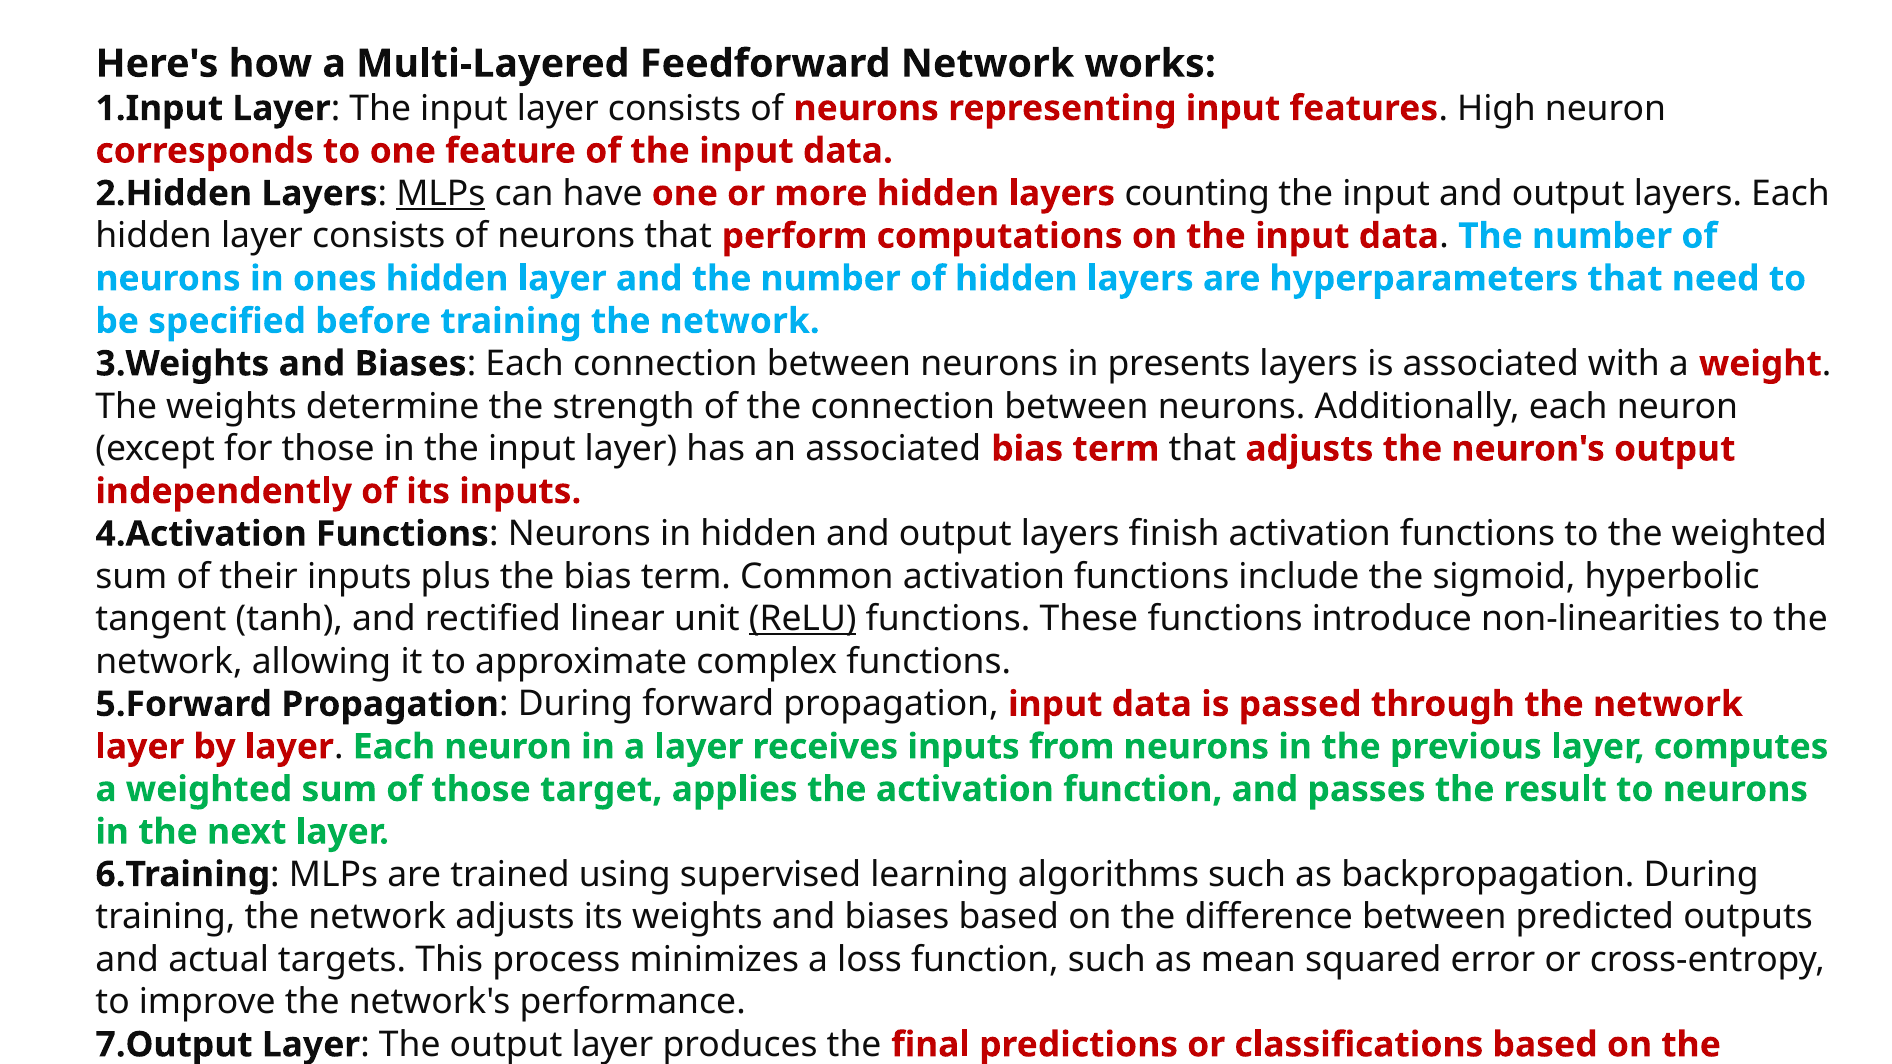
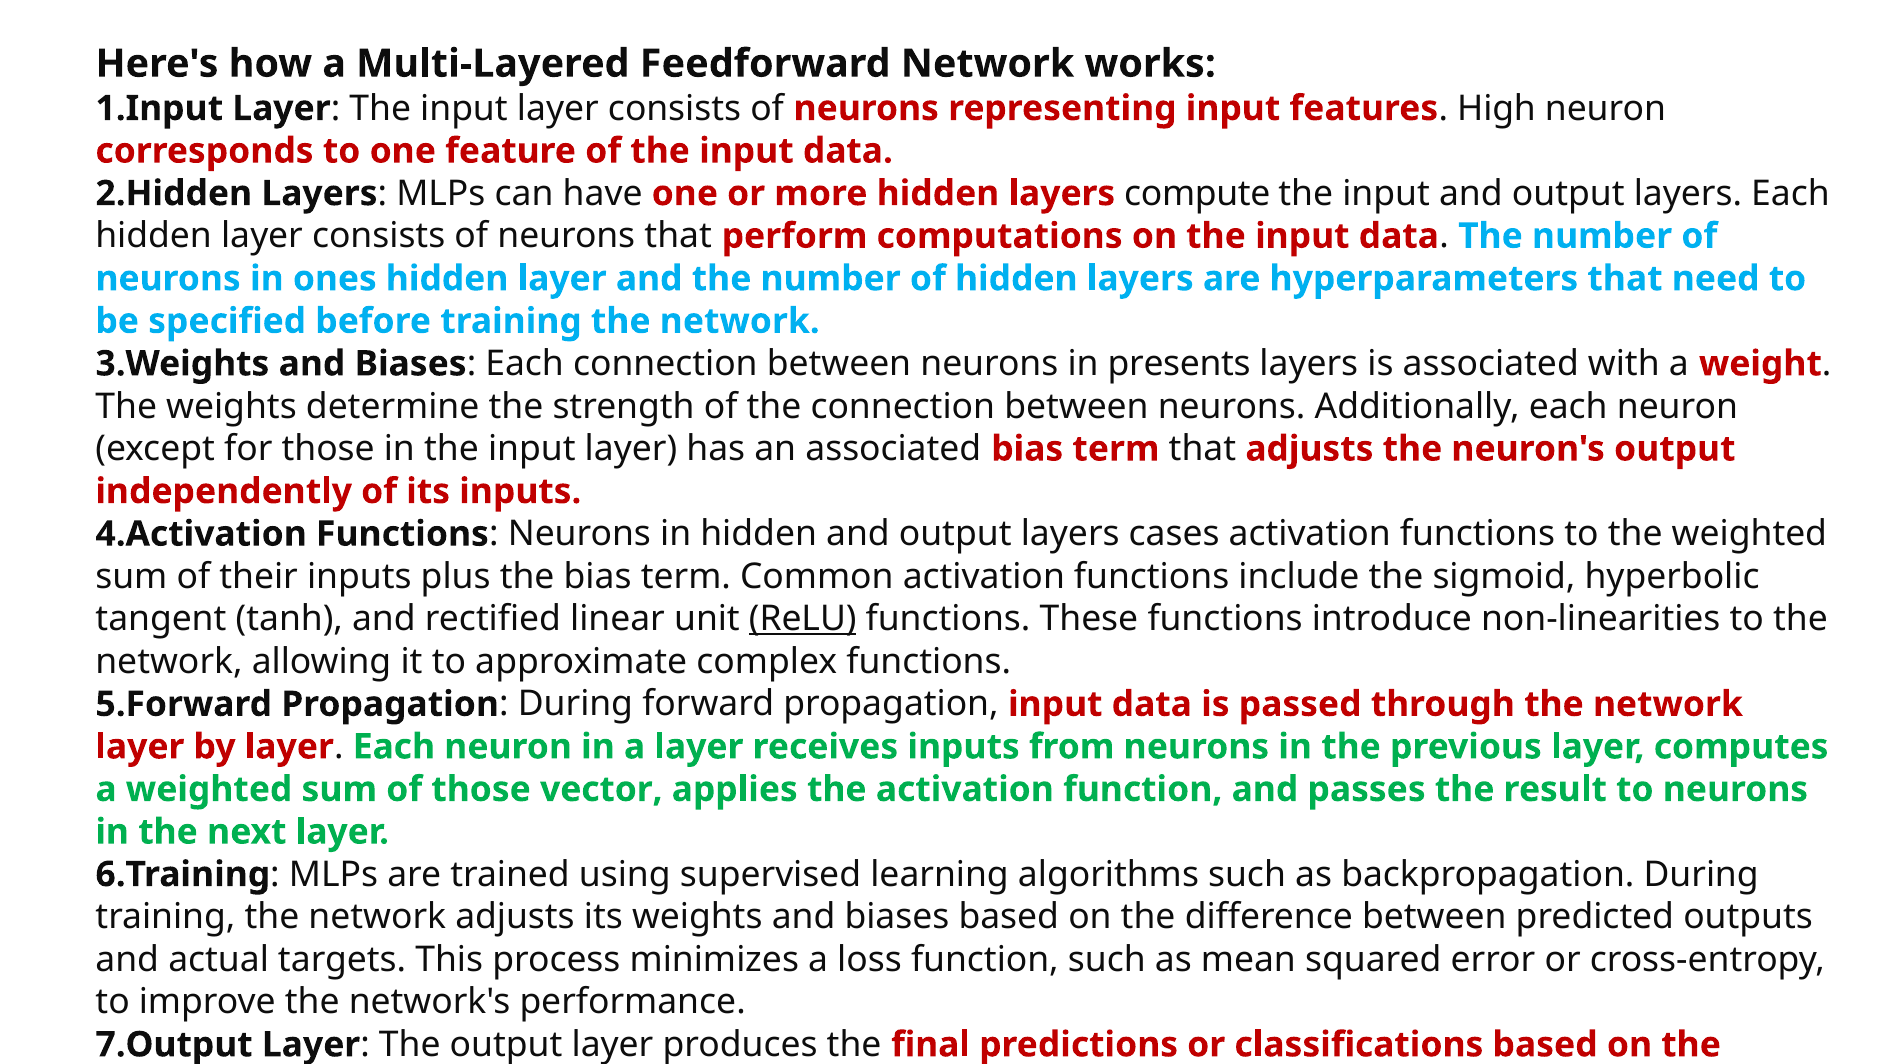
MLPs at (441, 194) underline: present -> none
counting: counting -> compute
finish: finish -> cases
target: target -> vector
